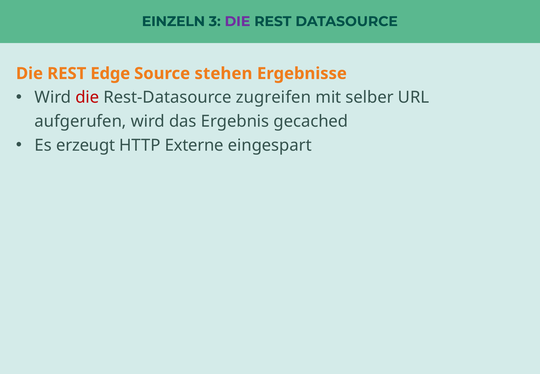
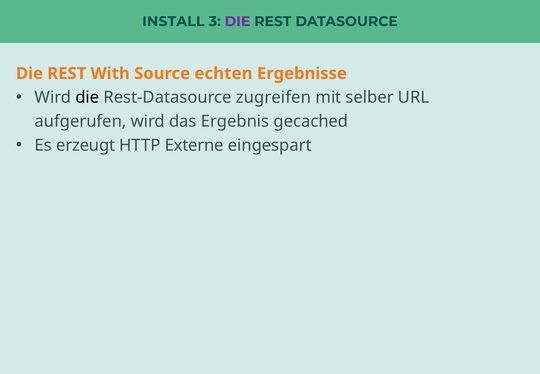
EINZELN: EINZELN -> INSTALL
Edge: Edge -> With
stehen: stehen -> echten
die at (87, 97) colour: red -> black
